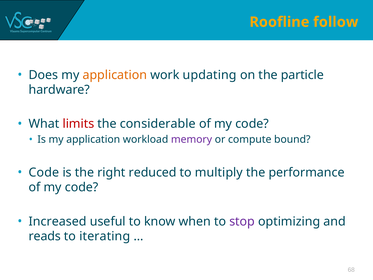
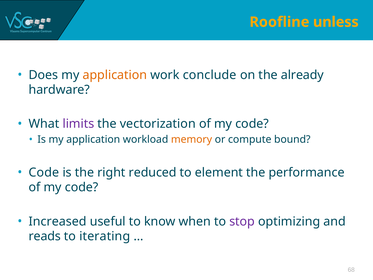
follow: follow -> unless
updating: updating -> conclude
particle: particle -> already
limits colour: red -> purple
considerable: considerable -> vectorization
memory colour: purple -> orange
multiply: multiply -> element
